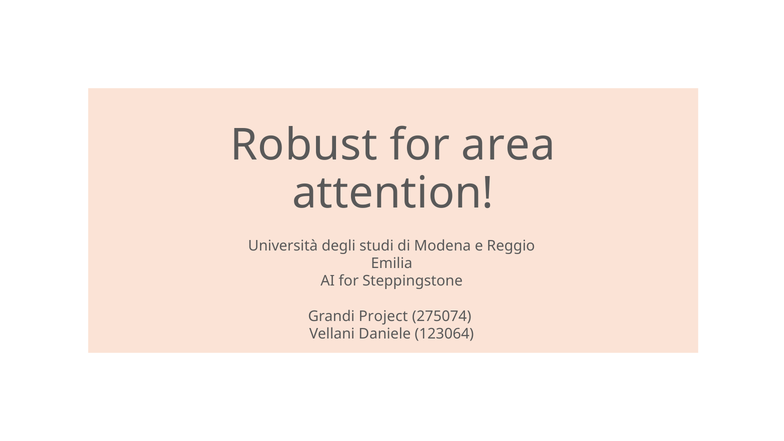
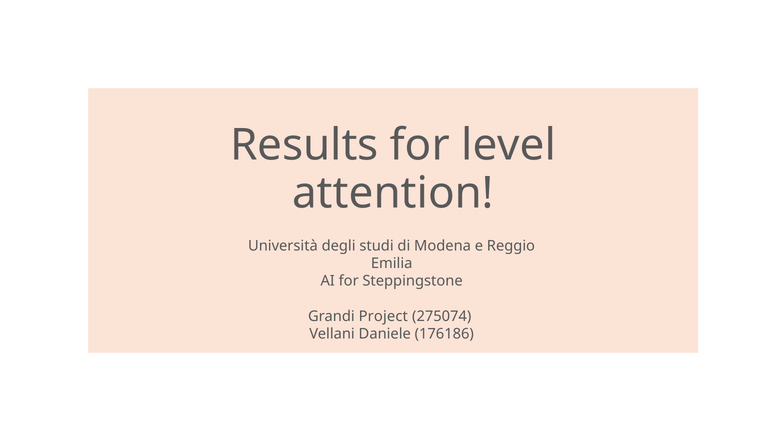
Robust: Robust -> Results
area: area -> level
123064: 123064 -> 176186
